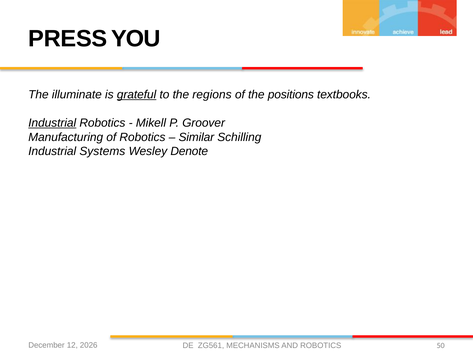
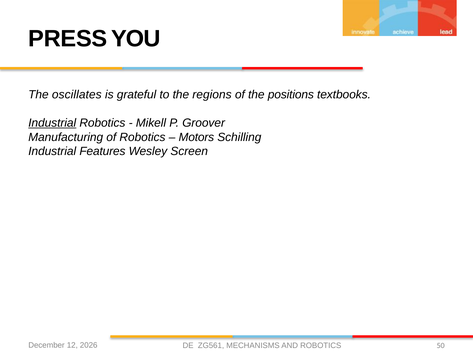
illuminate: illuminate -> oscillates
grateful underline: present -> none
Similar: Similar -> Motors
Systems: Systems -> Features
Denote: Denote -> Screen
